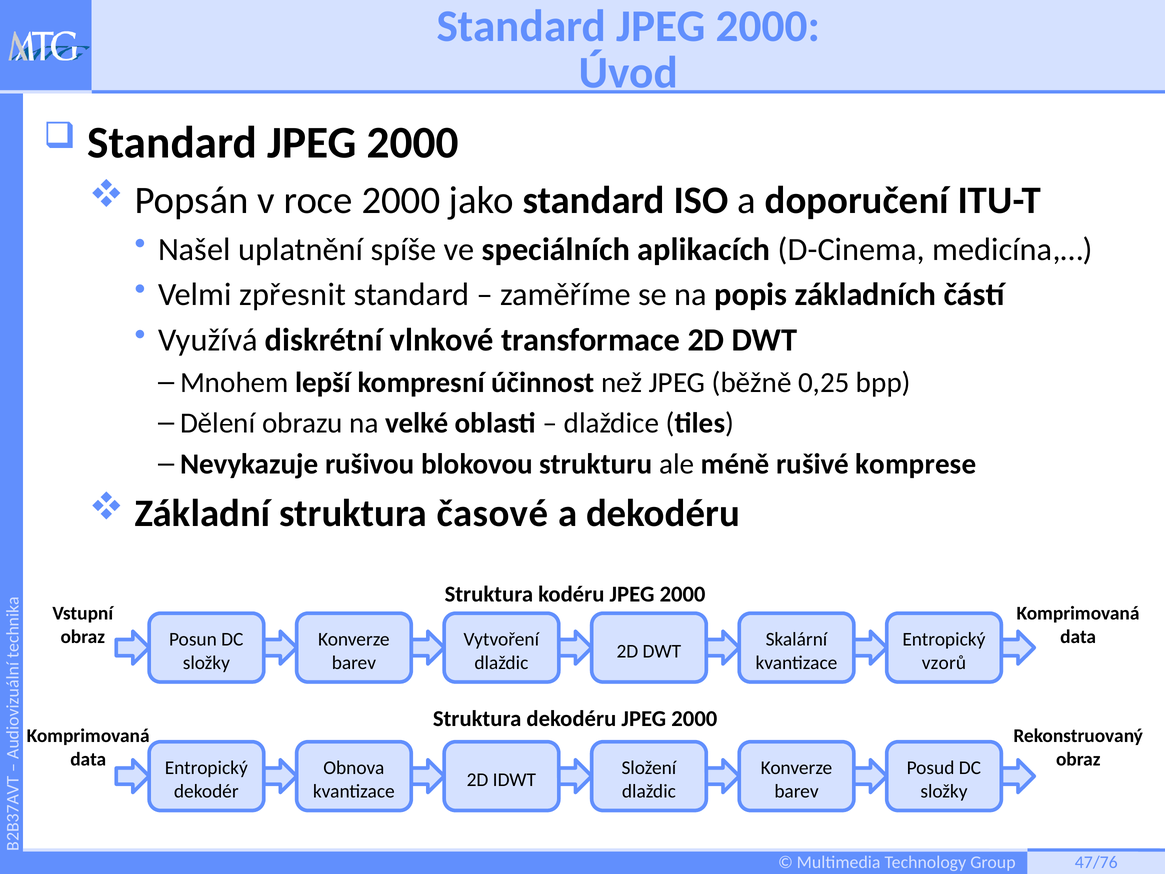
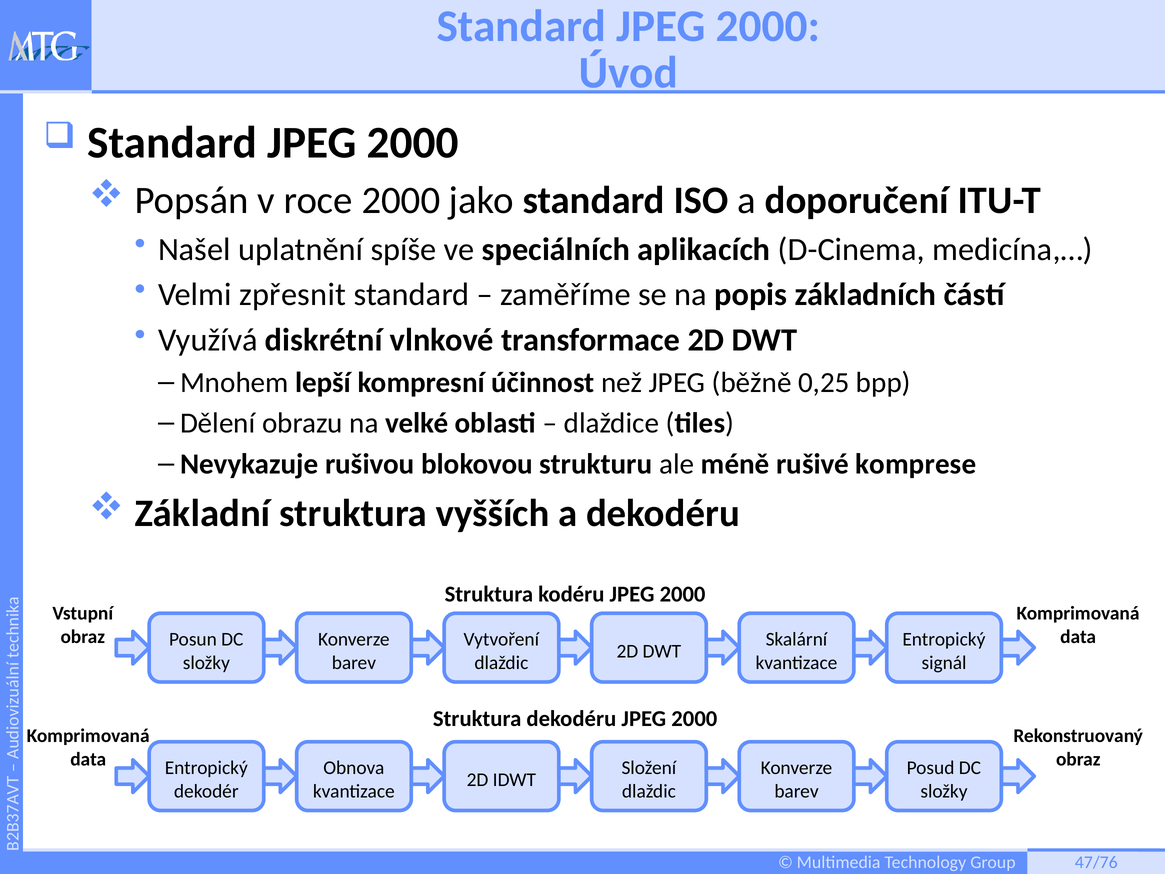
časové: časové -> vyšších
vzorů: vzorů -> signál
